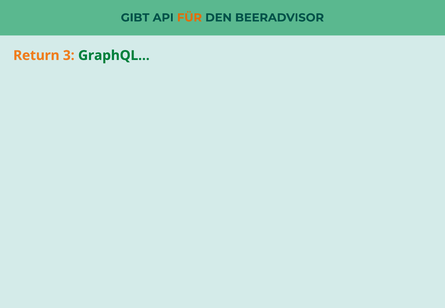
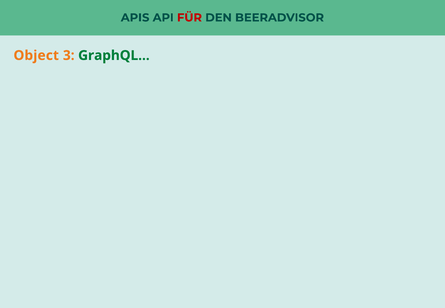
GIBT: GIBT -> APIS
FÜR colour: orange -> red
Return: Return -> Object
